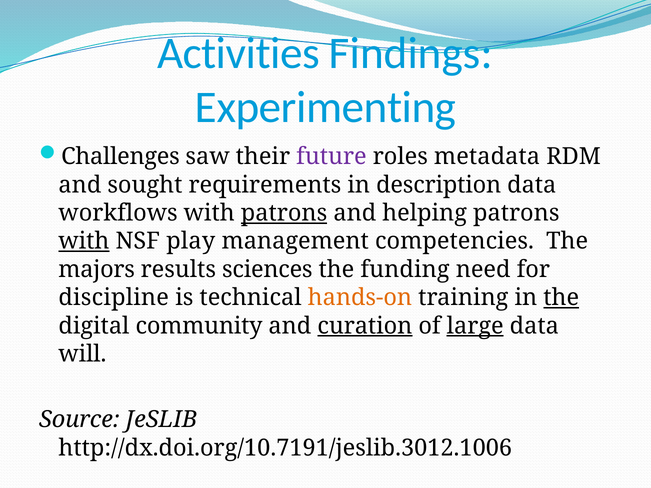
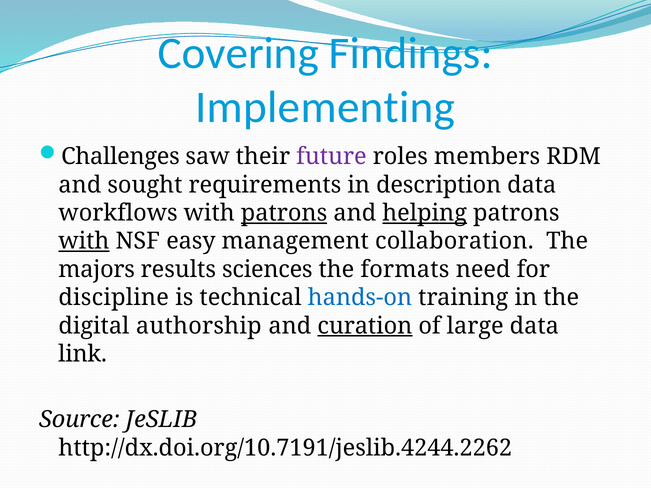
Activities: Activities -> Covering
Experimenting: Experimenting -> Implementing
metadata: metadata -> members
helping underline: none -> present
play: play -> easy
competencies: competencies -> collaboration
funding: funding -> formats
hands-on colour: orange -> blue
the at (561, 298) underline: present -> none
community: community -> authorship
large underline: present -> none
will: will -> link
http://dx.doi.org/10.7191/jeslib.3012.1006: http://dx.doi.org/10.7191/jeslib.3012.1006 -> http://dx.doi.org/10.7191/jeslib.4244.2262
